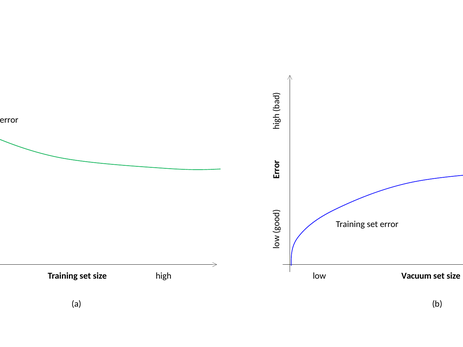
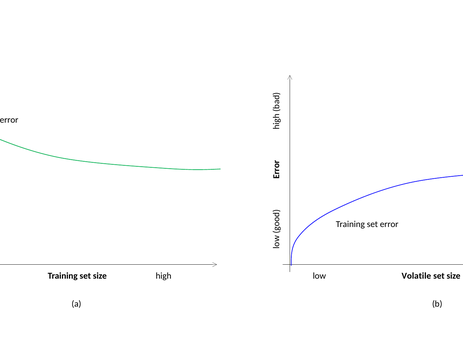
Vacuum: Vacuum -> Volatile
